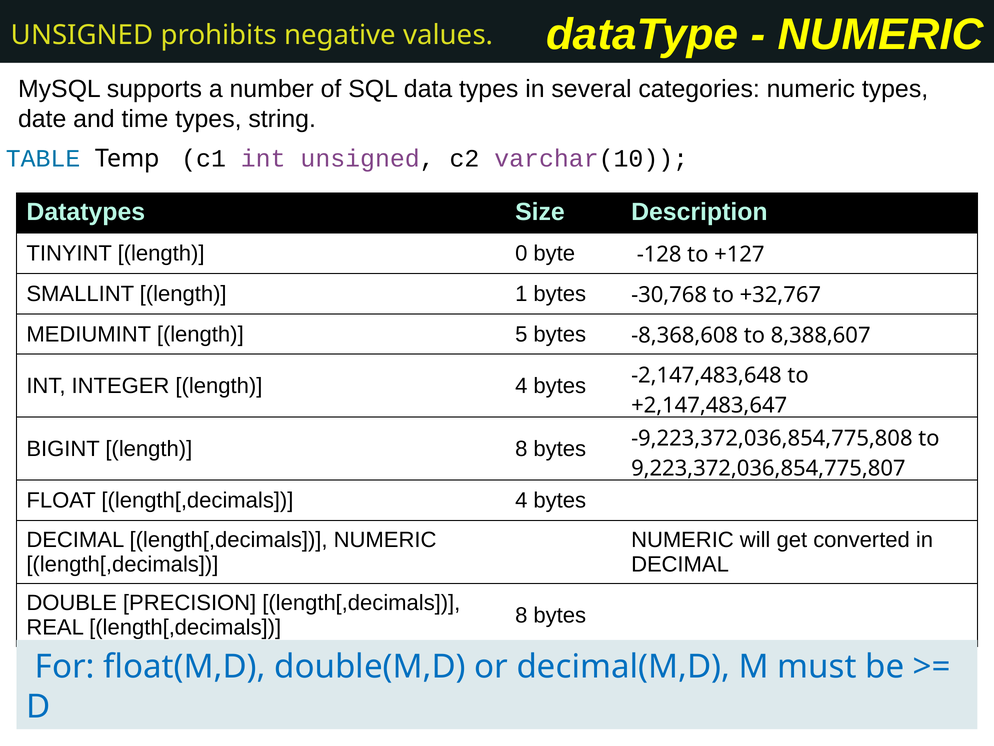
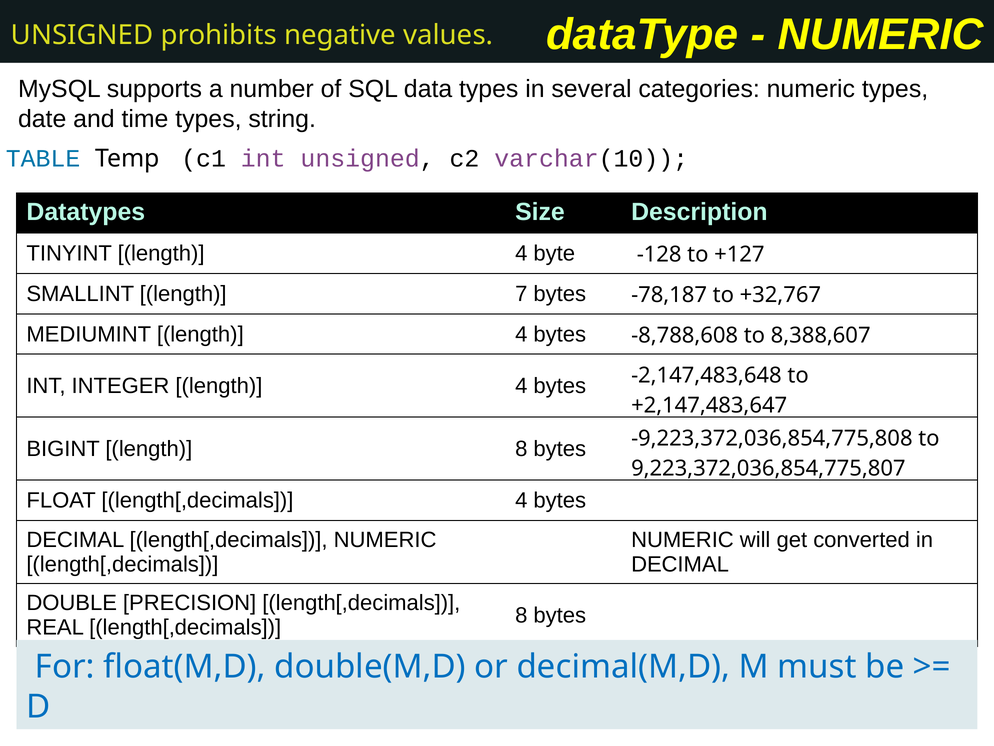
TINYINT length 0: 0 -> 4
1: 1 -> 7
-30,768: -30,768 -> -78,187
MEDIUMINT length 5: 5 -> 4
-8,368,608: -8,368,608 -> -8,788,608
